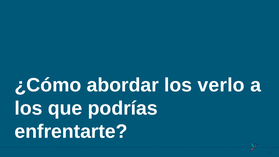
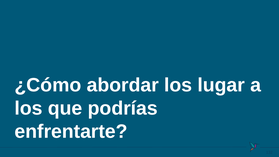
verlo: verlo -> lugar
